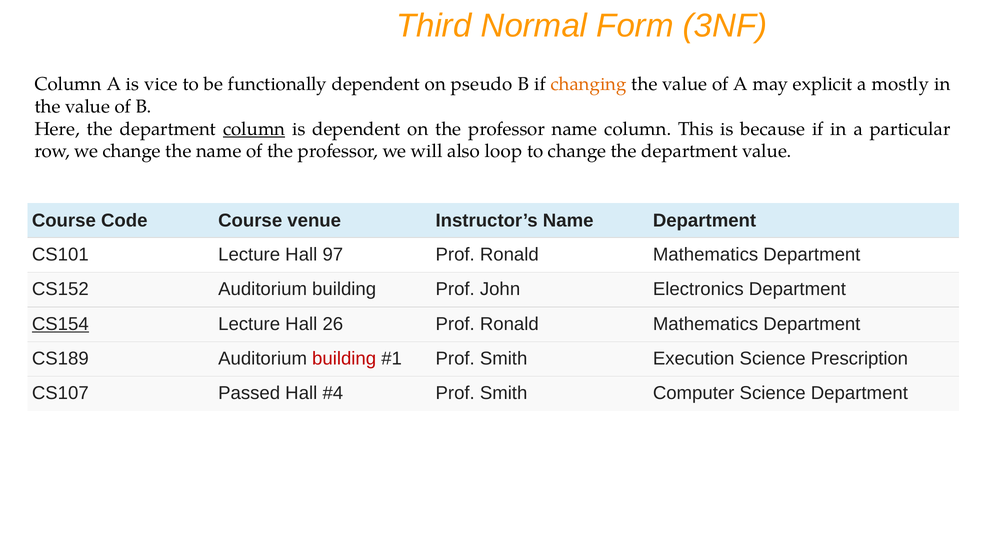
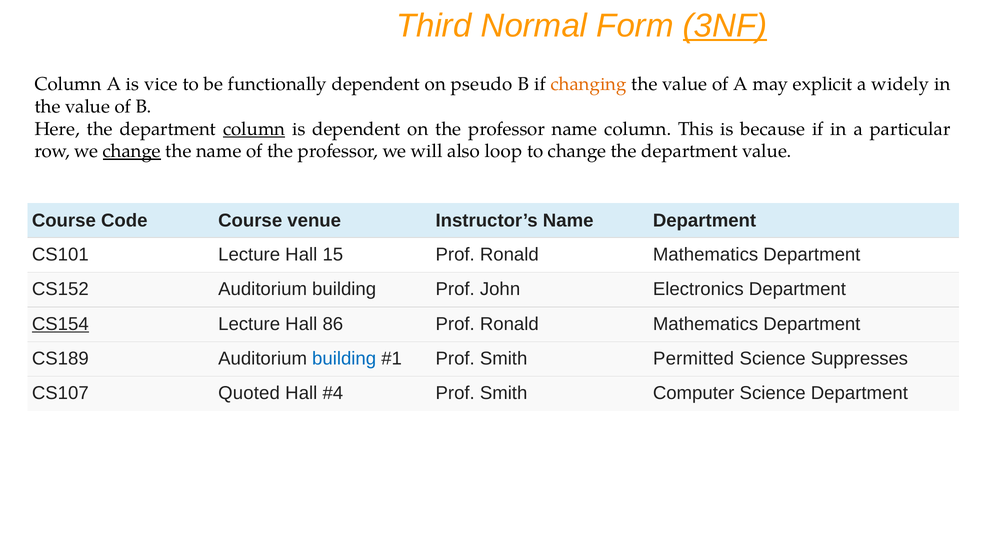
3NF underline: none -> present
mostly: mostly -> widely
change at (132, 151) underline: none -> present
97: 97 -> 15
26: 26 -> 86
building at (344, 359) colour: red -> blue
Execution: Execution -> Permitted
Prescription: Prescription -> Suppresses
Passed: Passed -> Quoted
